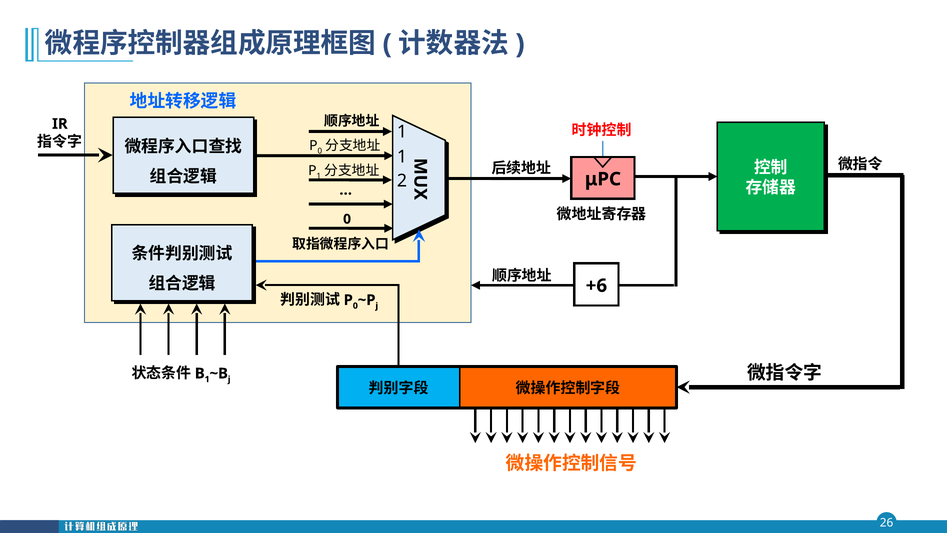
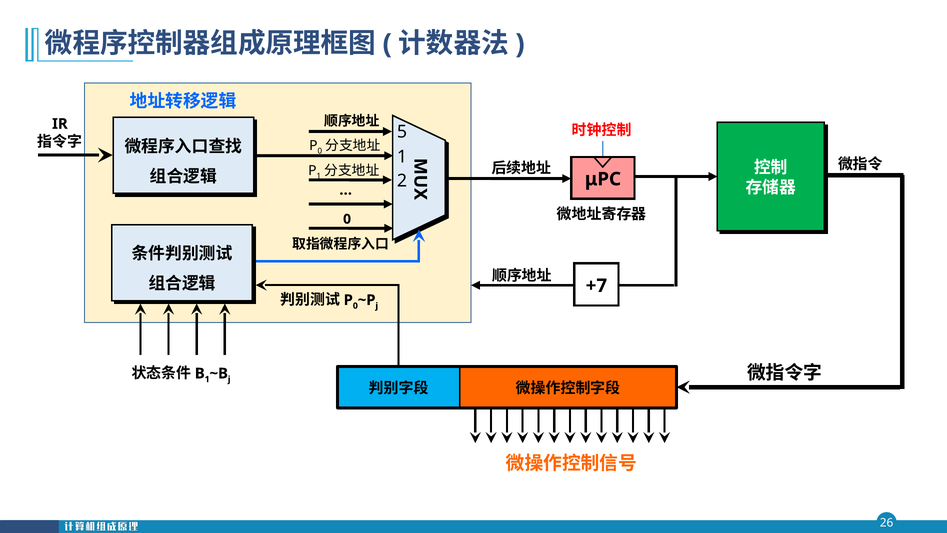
1 at (402, 132): 1 -> 5
+6: +6 -> +7
